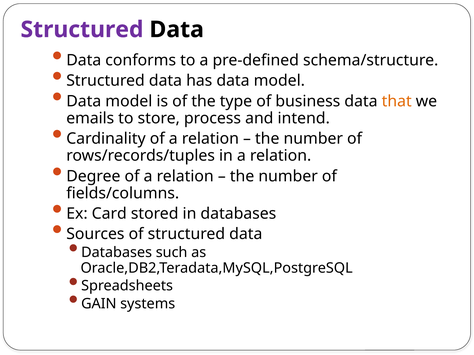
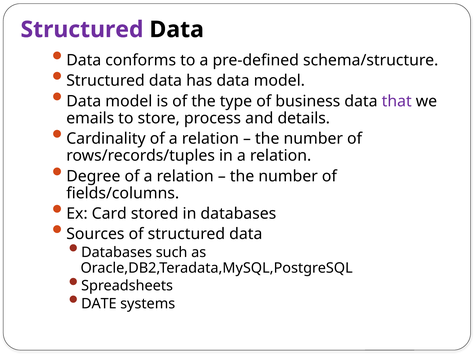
that colour: orange -> purple
intend: intend -> details
GAIN: GAIN -> DATE
